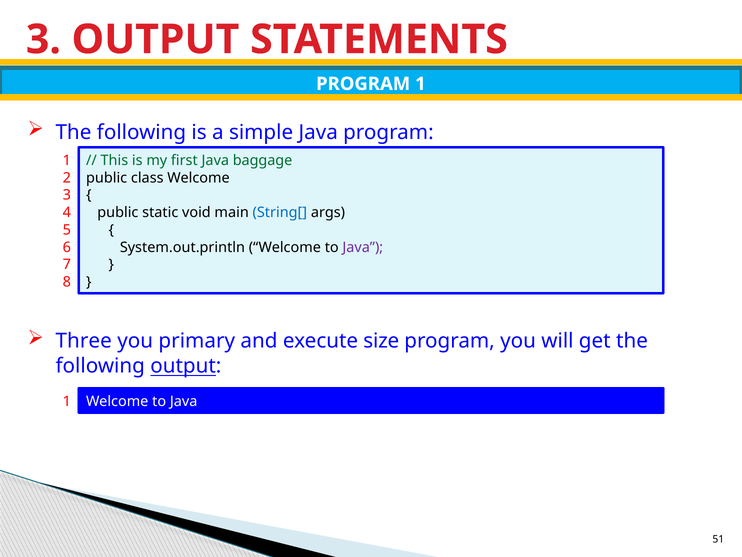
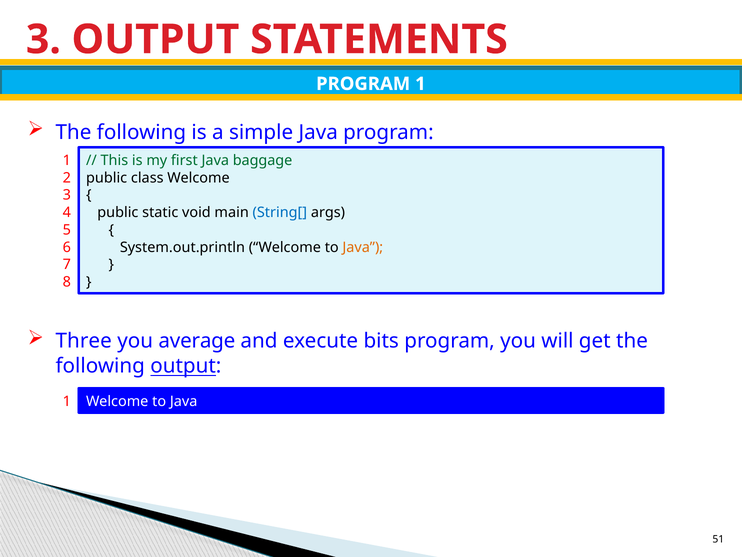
Java at (363, 247) colour: purple -> orange
primary: primary -> average
size: size -> bits
